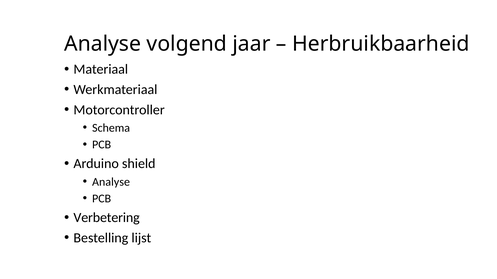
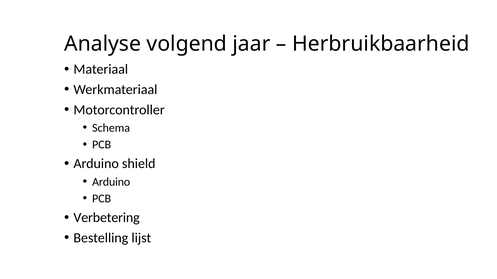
Analyse at (111, 182): Analyse -> Arduino
